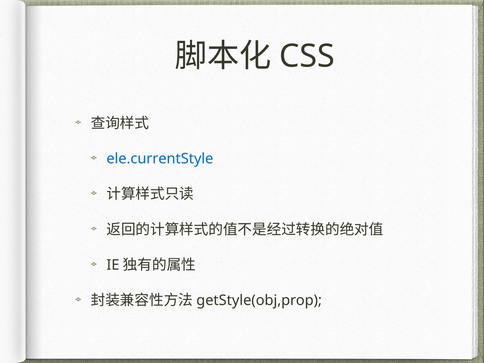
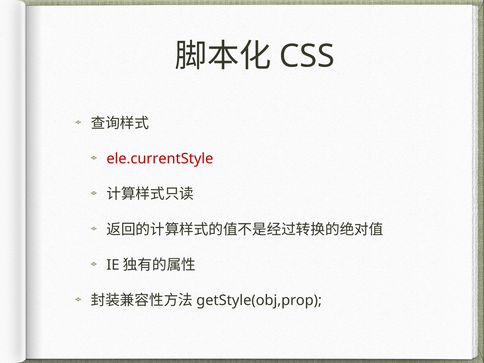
ele.currentStyle colour: blue -> red
